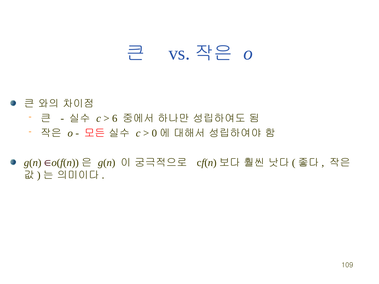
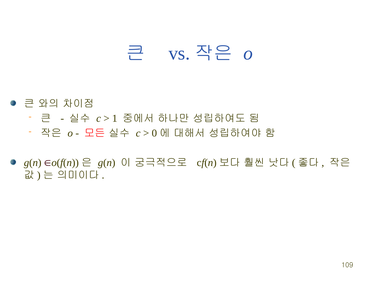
6: 6 -> 1
